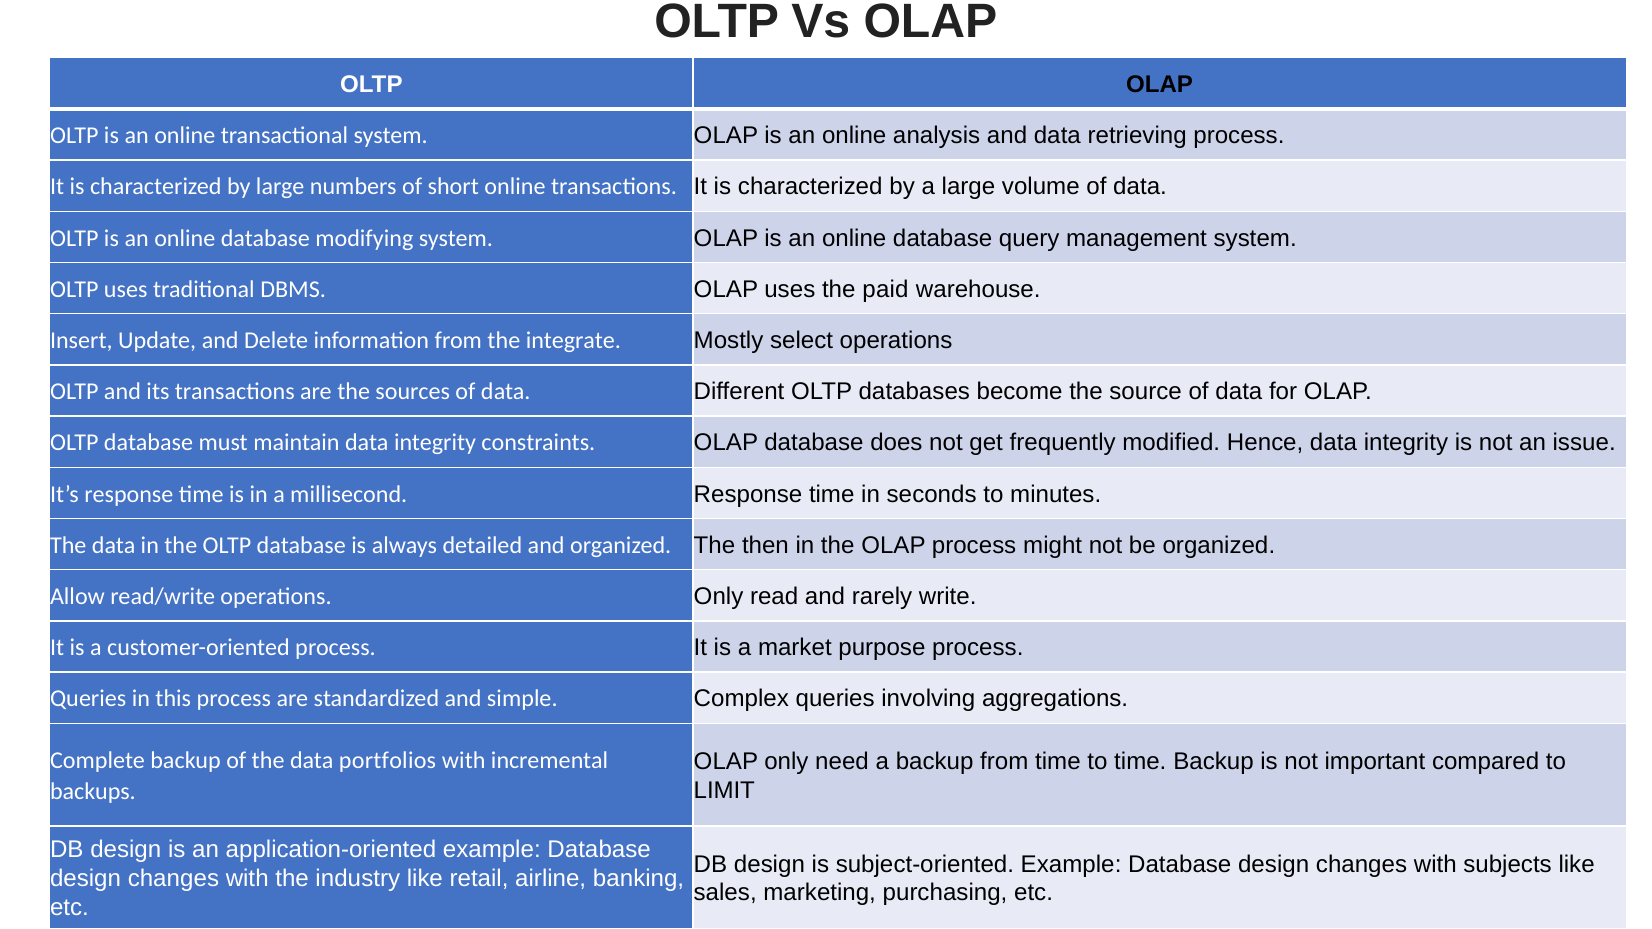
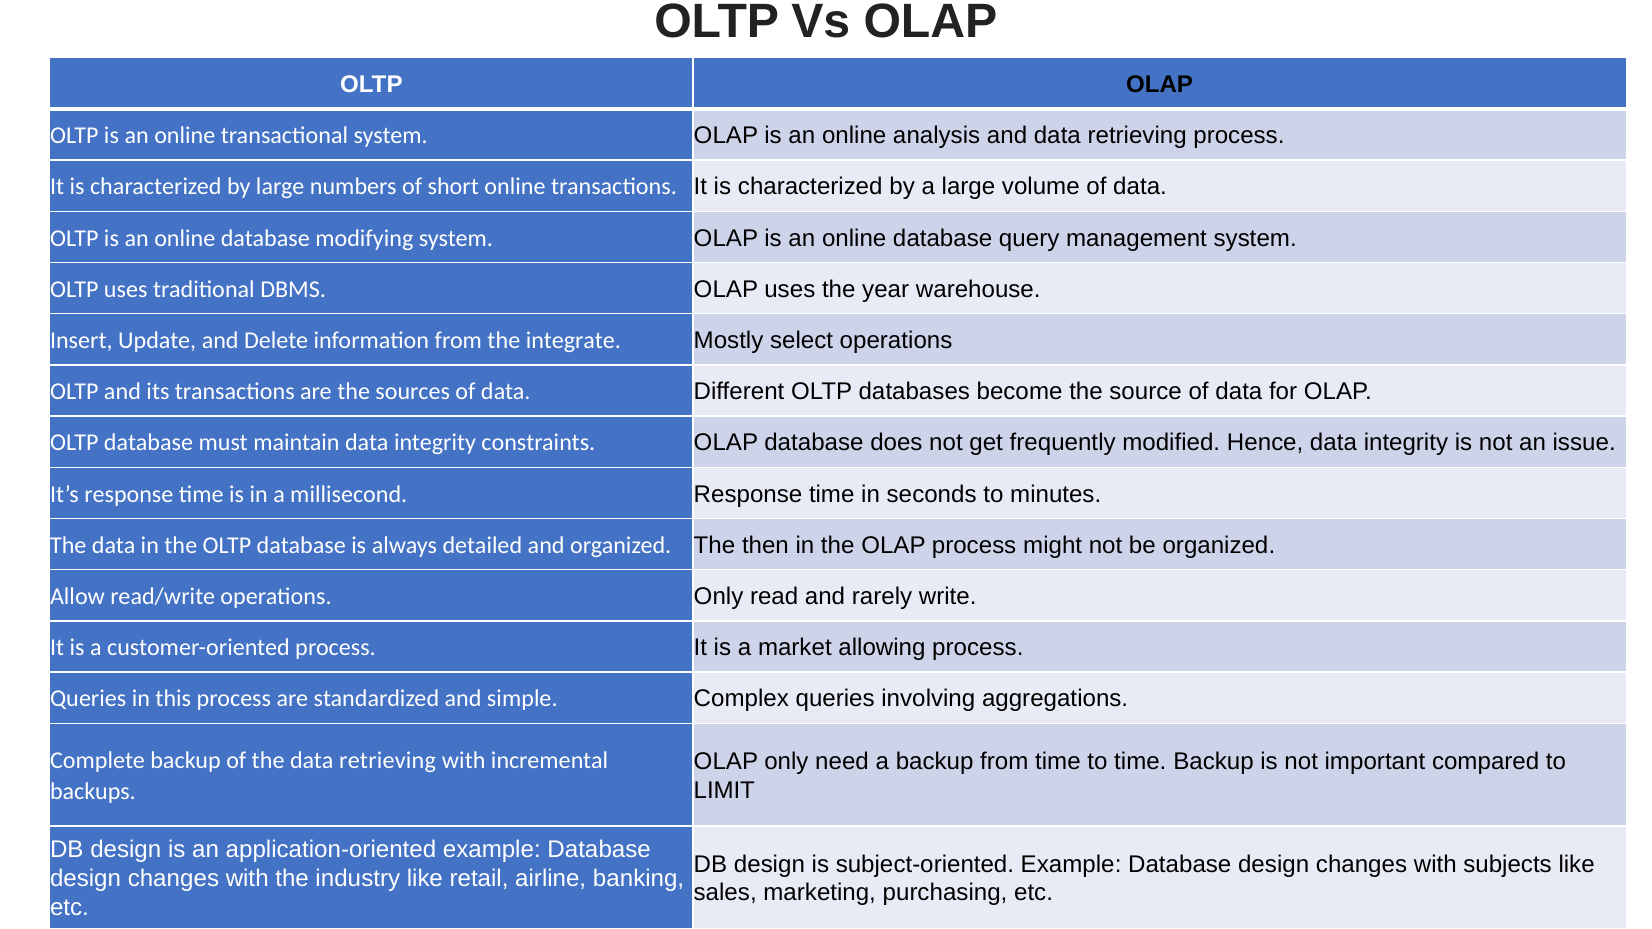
paid: paid -> year
purpose: purpose -> allowing
the data portfolios: portfolios -> retrieving
